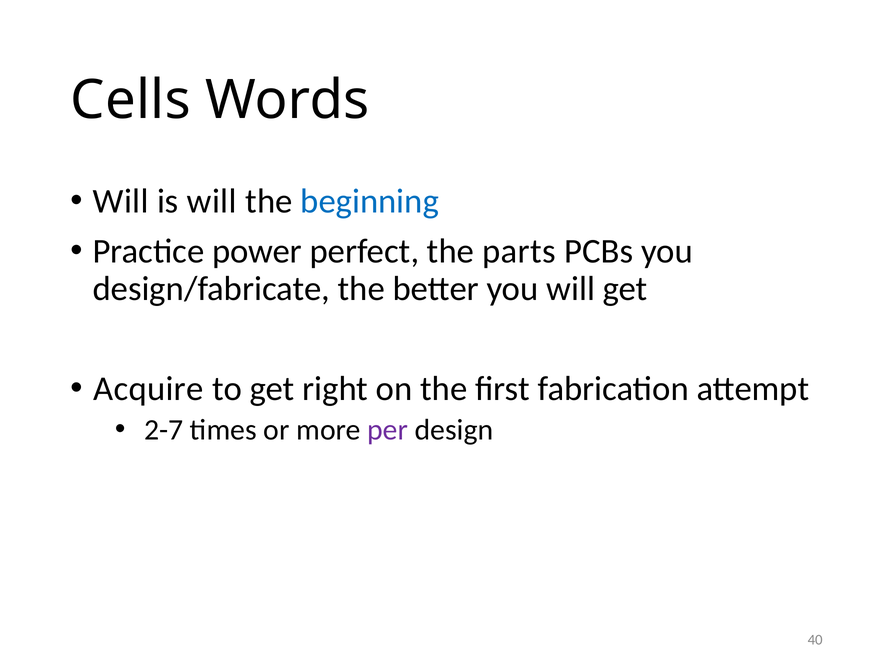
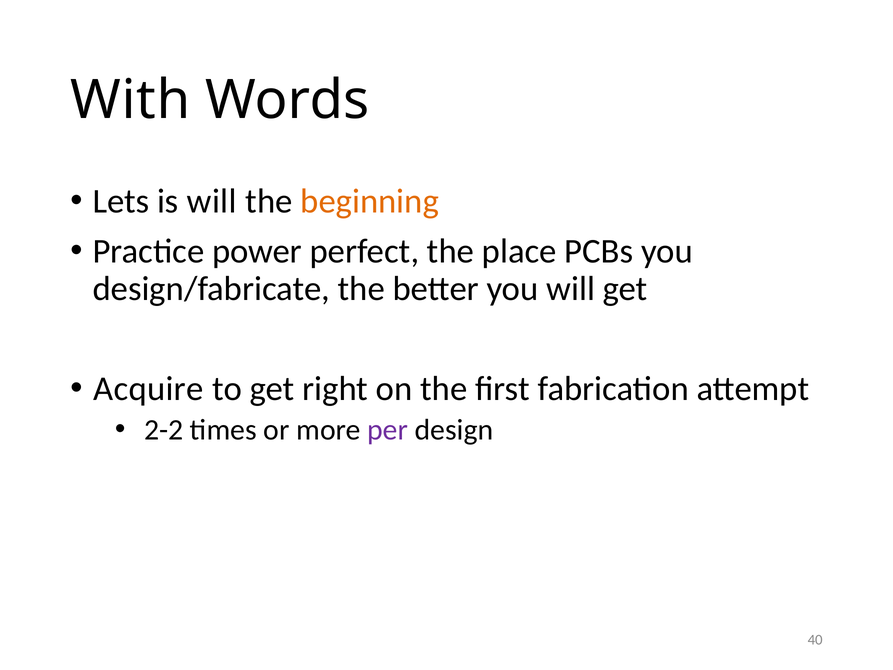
Cells: Cells -> With
Will at (121, 201): Will -> Lets
beginning colour: blue -> orange
parts: parts -> place
2-7: 2-7 -> 2-2
